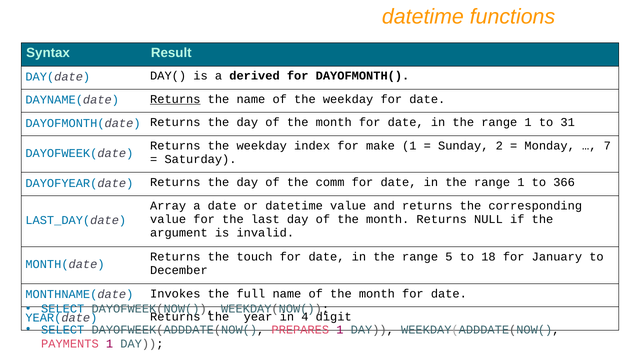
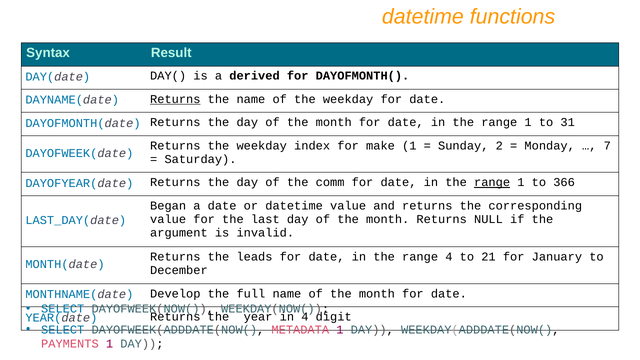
range at (492, 182) underline: none -> present
Array: Array -> Began
touch: touch -> leads
range 5: 5 -> 4
18: 18 -> 21
Invokes: Invokes -> Develop
PREPARES: PREPARES -> METADATA
